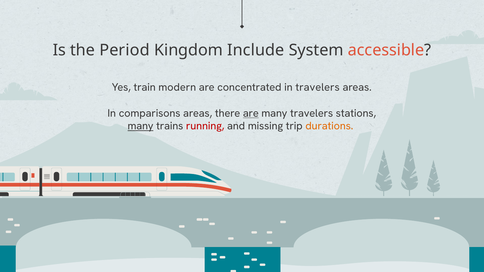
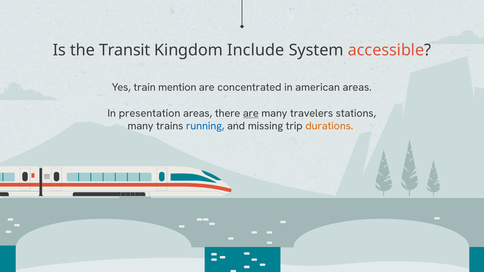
Period: Period -> Transit
modern: modern -> mention
in travelers: travelers -> american
comparisons: comparisons -> presentation
many at (141, 126) underline: present -> none
running colour: red -> blue
